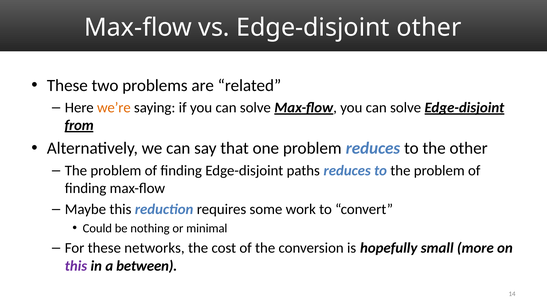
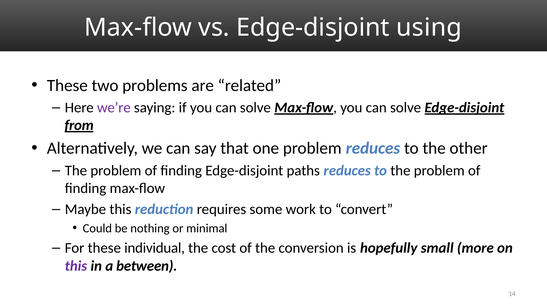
Edge-disjoint other: other -> using
we’re colour: orange -> purple
networks: networks -> individual
